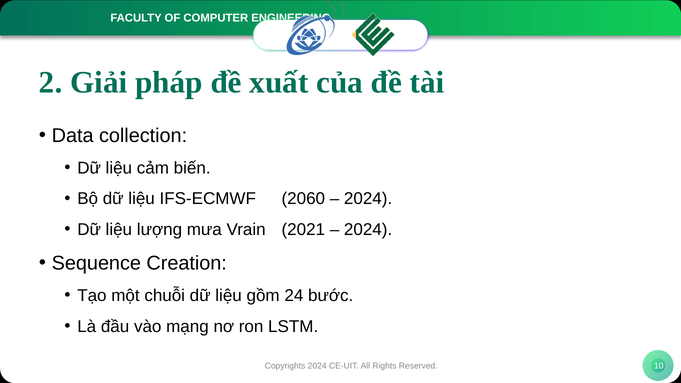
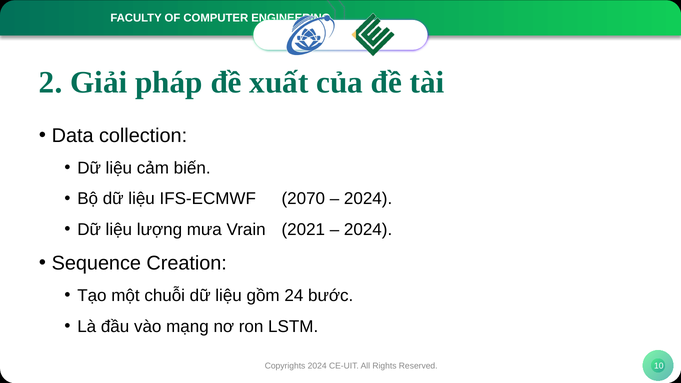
2060: 2060 -> 2070
